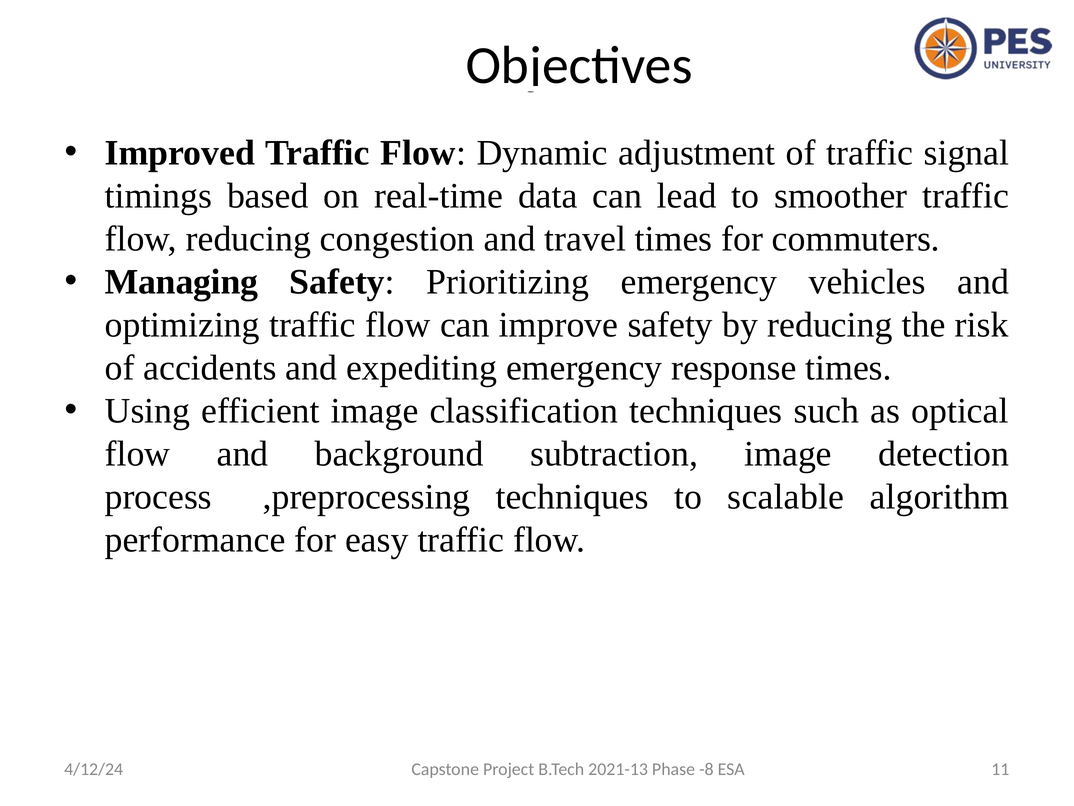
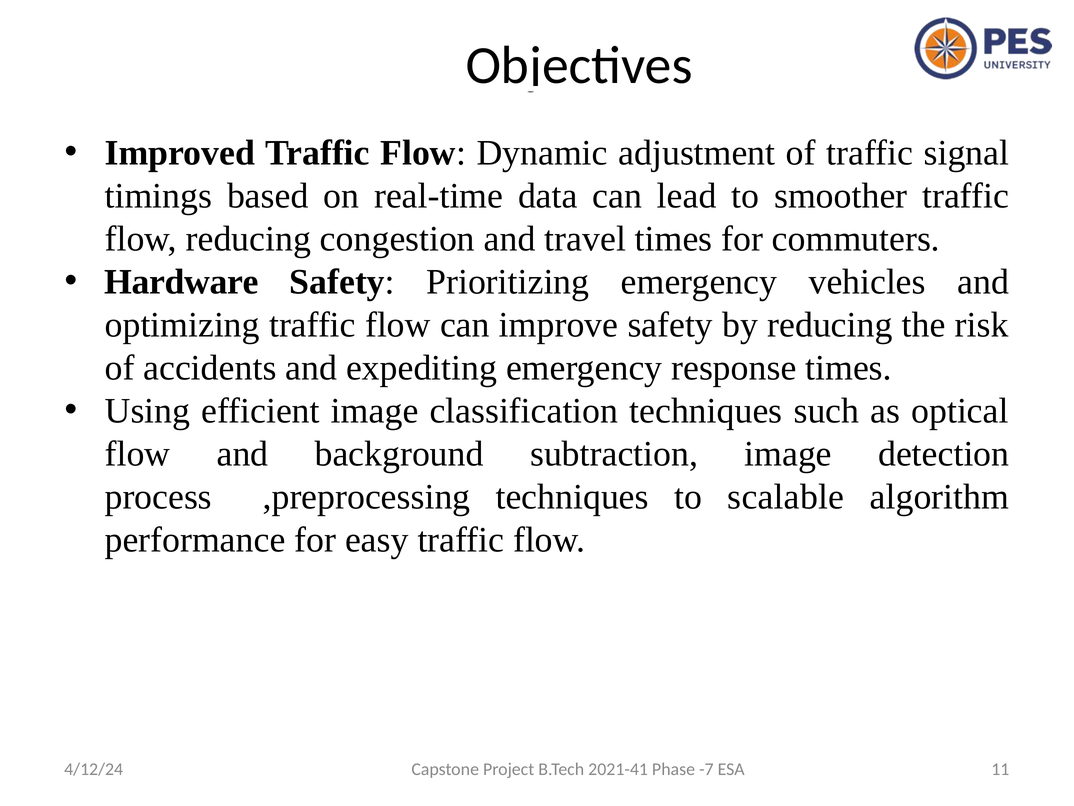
Managing: Managing -> Hardware
2021-13: 2021-13 -> 2021-41
-8: -8 -> -7
